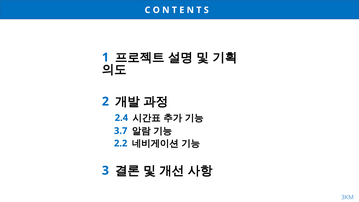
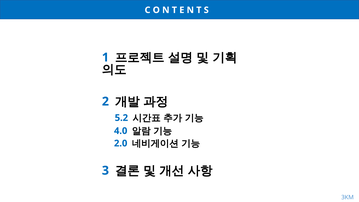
2.4: 2.4 -> 5.2
3.7: 3.7 -> 4.0
2.2: 2.2 -> 2.0
